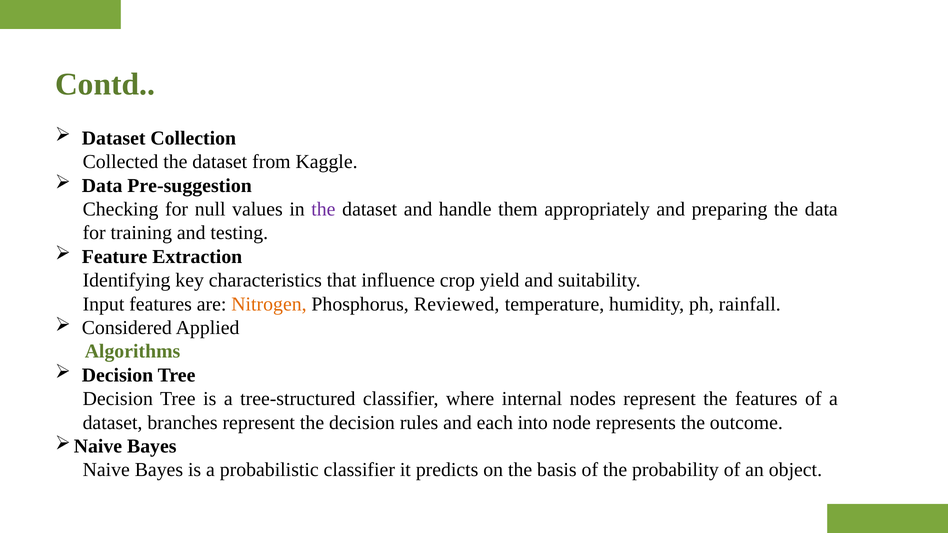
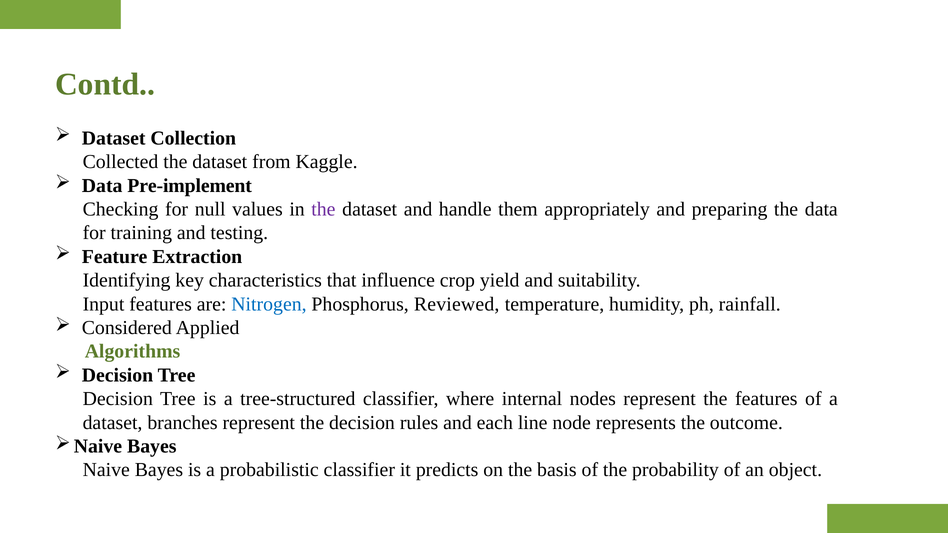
Pre-suggestion: Pre-suggestion -> Pre-implement
Nitrogen colour: orange -> blue
into: into -> line
